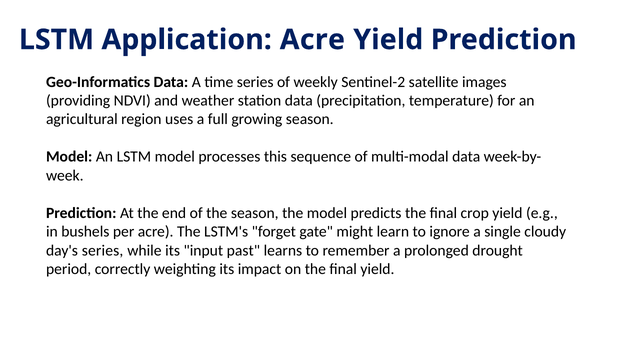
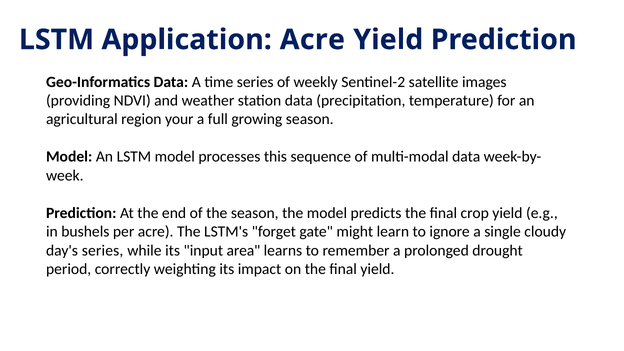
uses: uses -> your
past: past -> area
